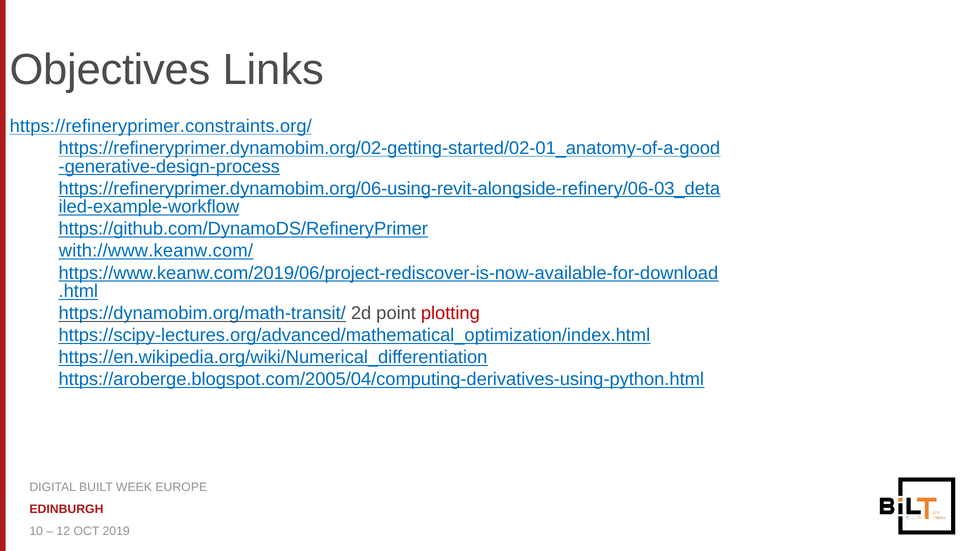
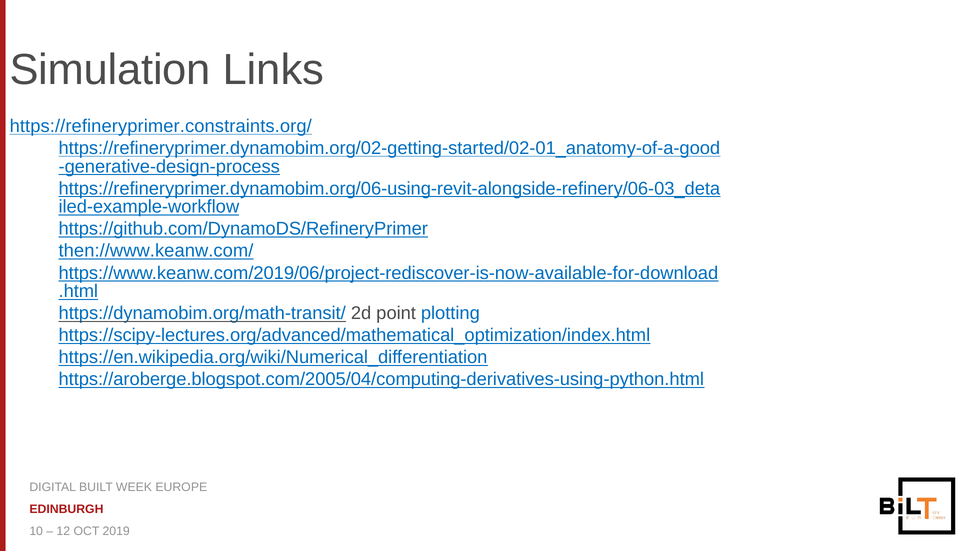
Objectives: Objectives -> Simulation
with://www.keanw.com/: with://www.keanw.com/ -> then://www.keanw.com/
plotting colour: red -> blue
